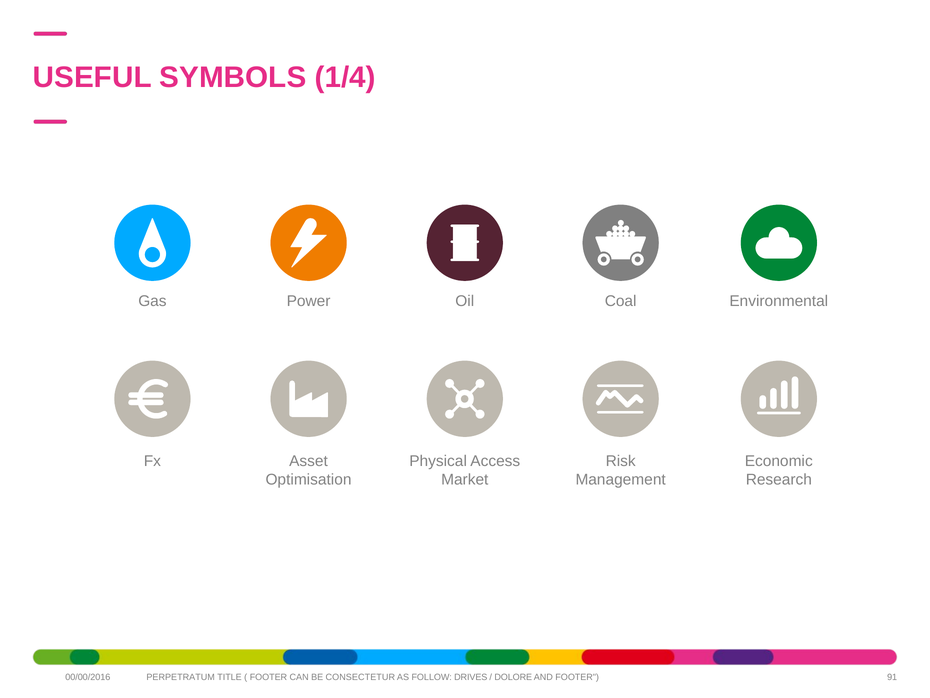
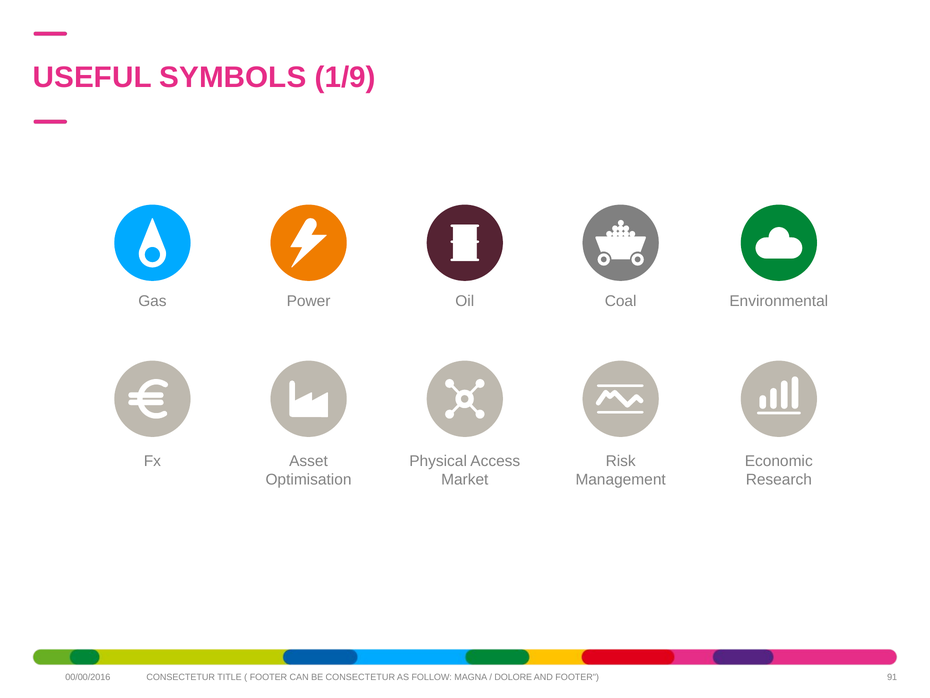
1/4: 1/4 -> 1/9
PERPETRATUM at (181, 677): PERPETRATUM -> CONSECTETUR
DRIVES: DRIVES -> MAGNA
